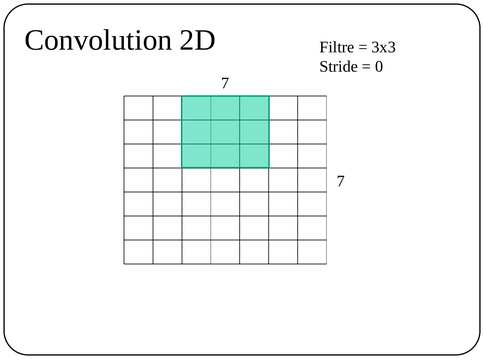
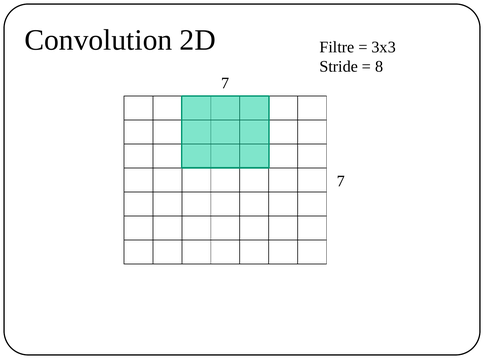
0: 0 -> 8
